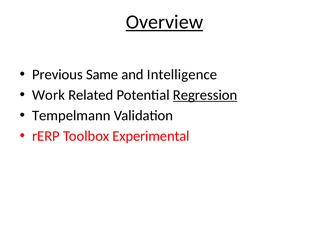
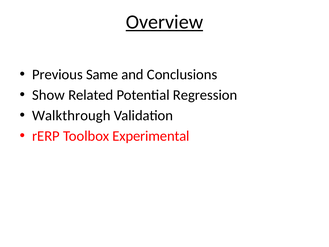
Intelligence: Intelligence -> Conclusions
Work: Work -> Show
Regression underline: present -> none
Tempelmann: Tempelmann -> Walkthrough
